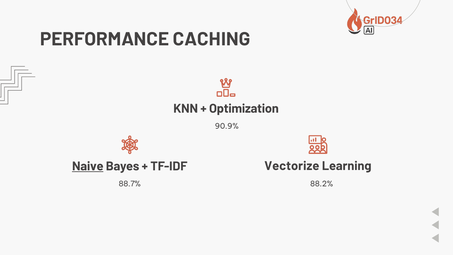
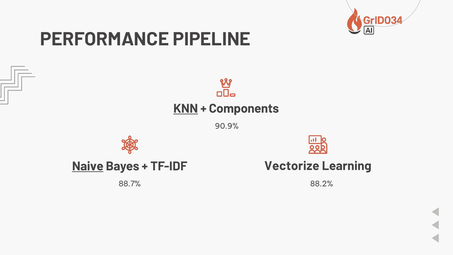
CACHING: CACHING -> PIPELINE
KNN underline: none -> present
Optimization: Optimization -> Components
